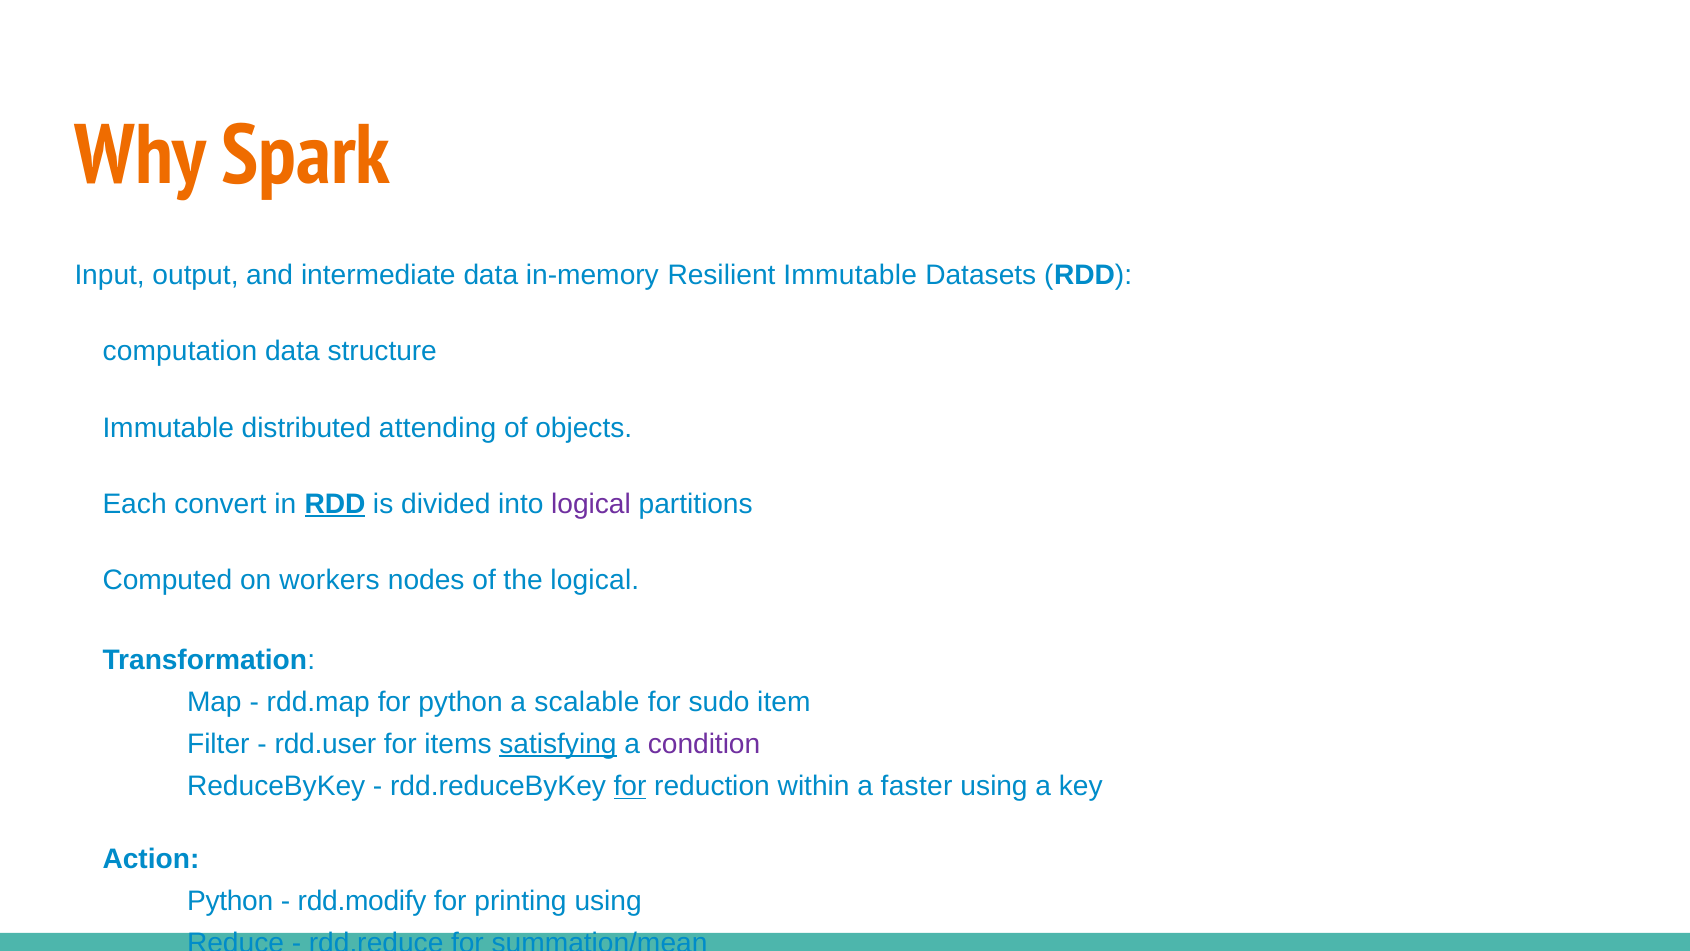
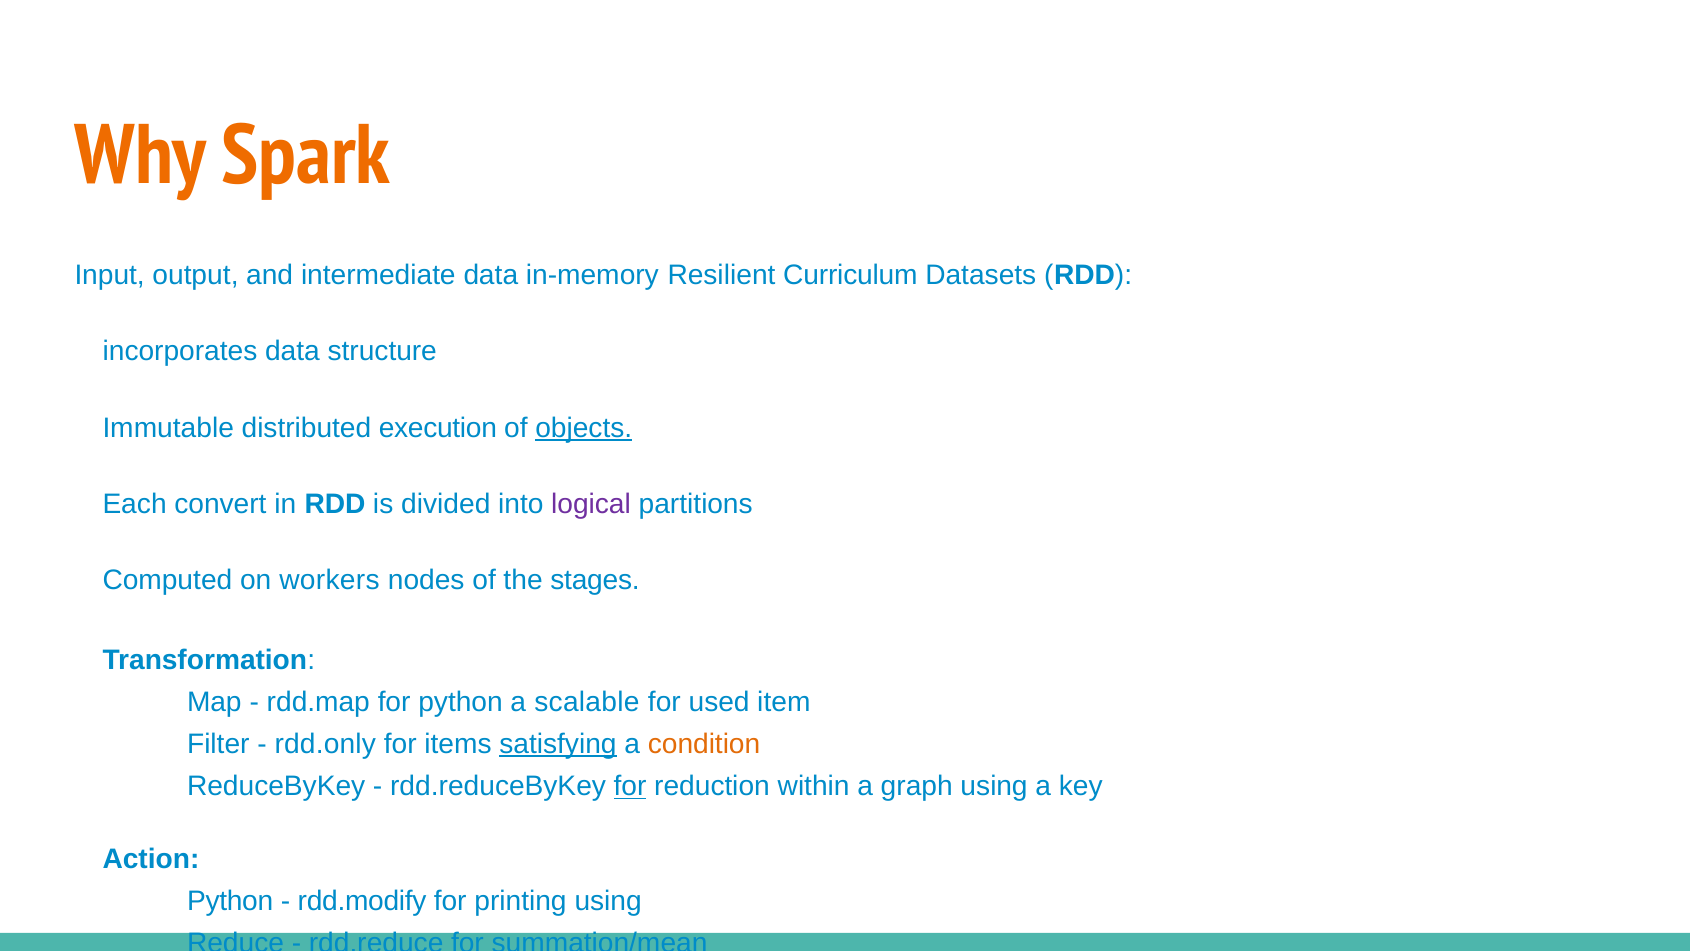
Resilient Immutable: Immutable -> Curriculum
computation: computation -> incorporates
attending: attending -> execution
objects underline: none -> present
RDD at (335, 504) underline: present -> none
the logical: logical -> stages
sudo: sudo -> used
rdd.user: rdd.user -> rdd.only
condition colour: purple -> orange
faster: faster -> graph
